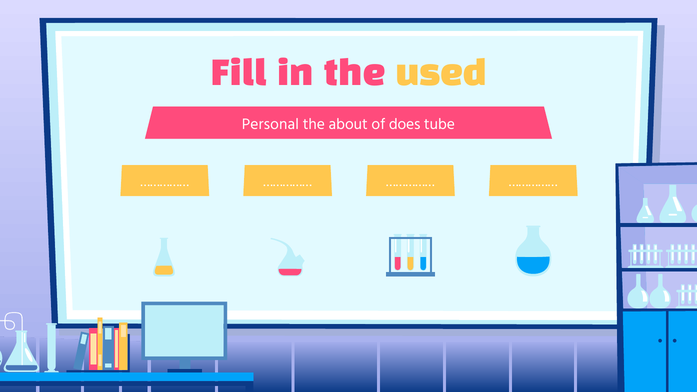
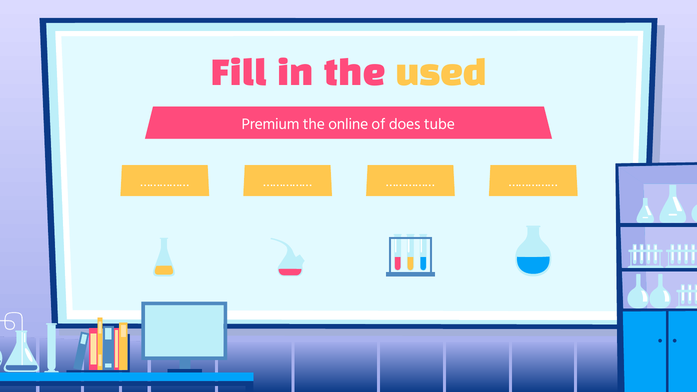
Personal: Personal -> Premium
about: about -> online
